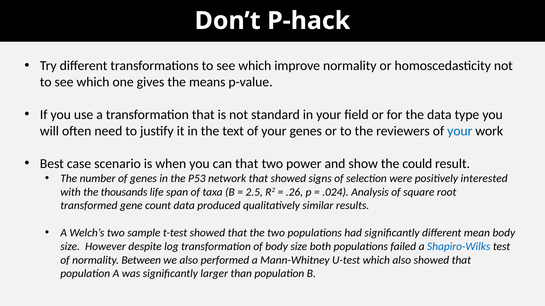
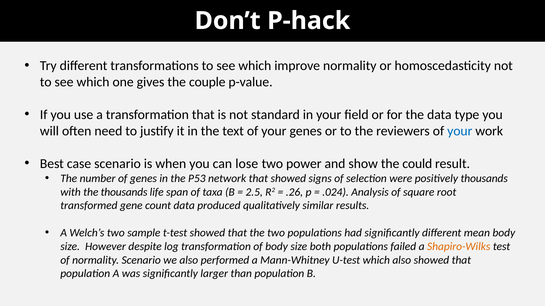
means: means -> couple
can that: that -> lose
positively interested: interested -> thousands
Shapiro-Wilks colour: blue -> orange
normality Between: Between -> Scenario
